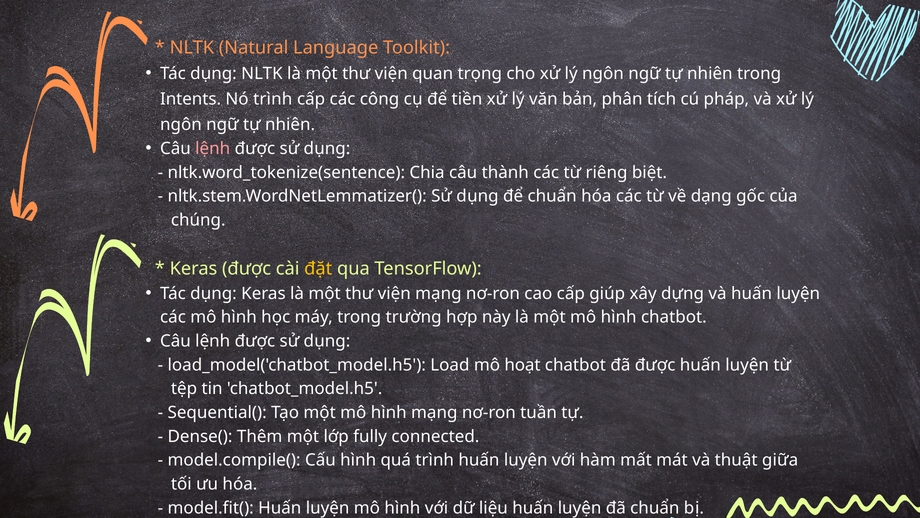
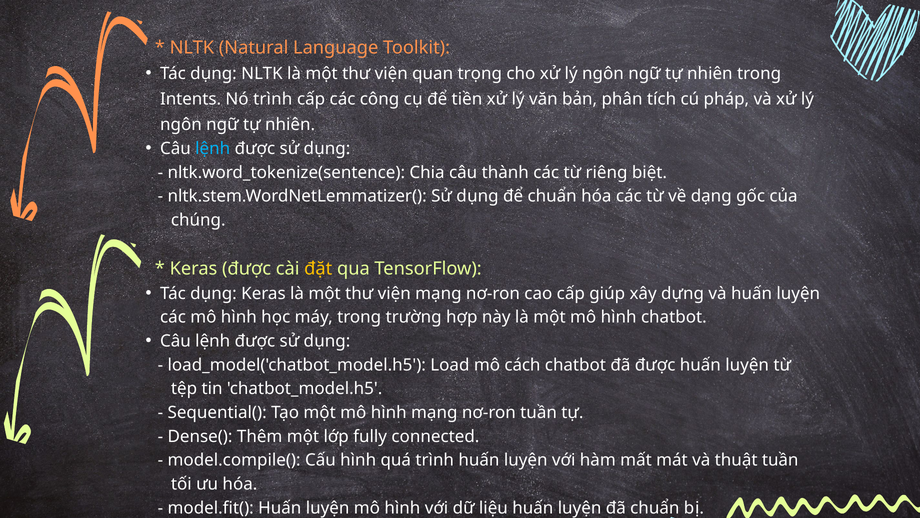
lệnh at (213, 148) colour: pink -> light blue
hoạt: hoạt -> cách
thuật giữa: giữa -> tuần
